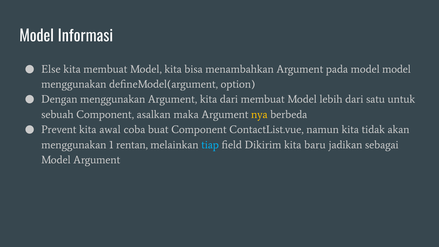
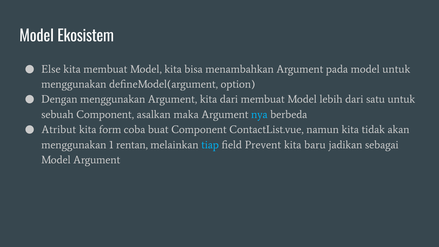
Informasi: Informasi -> Ekosistem
model model: model -> untuk
nya colour: yellow -> light blue
Prevent: Prevent -> Atribut
awal: awal -> form
Dikirim: Dikirim -> Prevent
